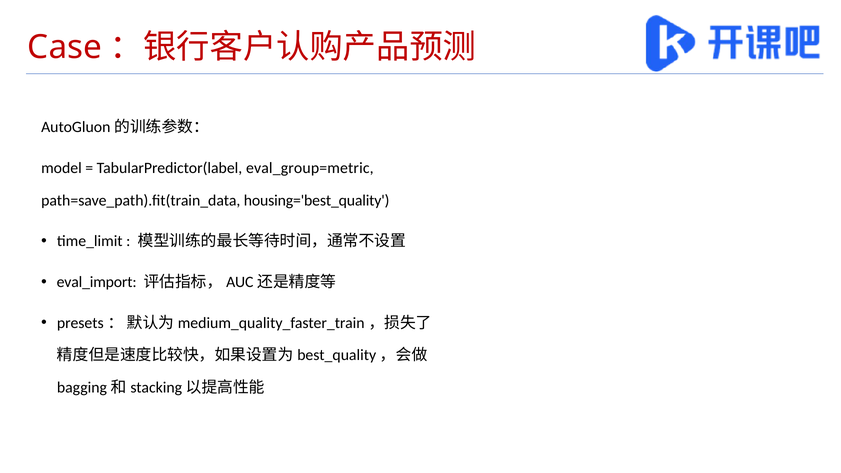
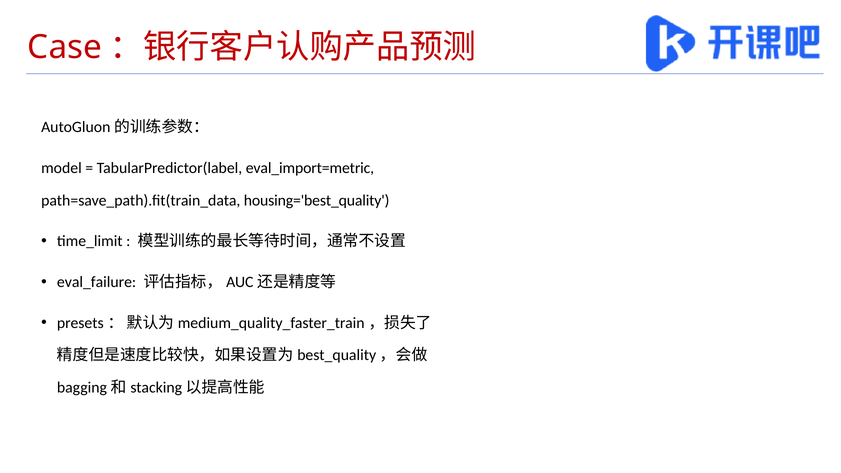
eval_group=metric: eval_group=metric -> eval_import=metric
eval_import: eval_import -> eval_failure
